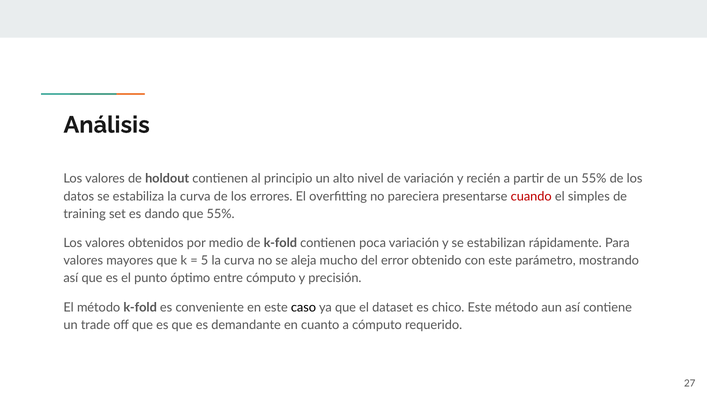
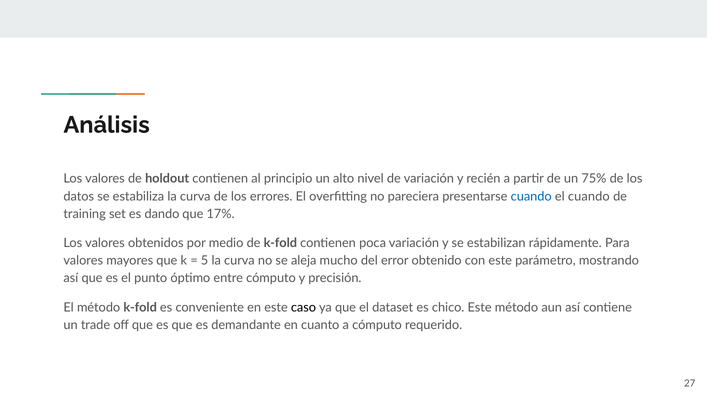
un 55%: 55% -> 75%
cuando at (531, 196) colour: red -> blue
el simples: simples -> cuando
que 55%: 55% -> 17%
